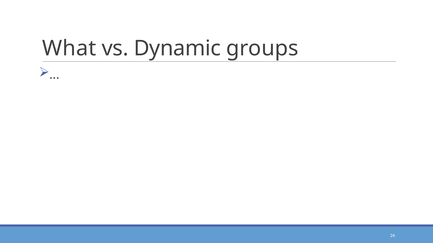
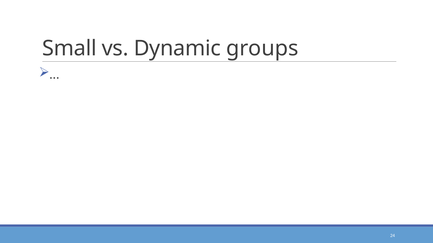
What: What -> Small
